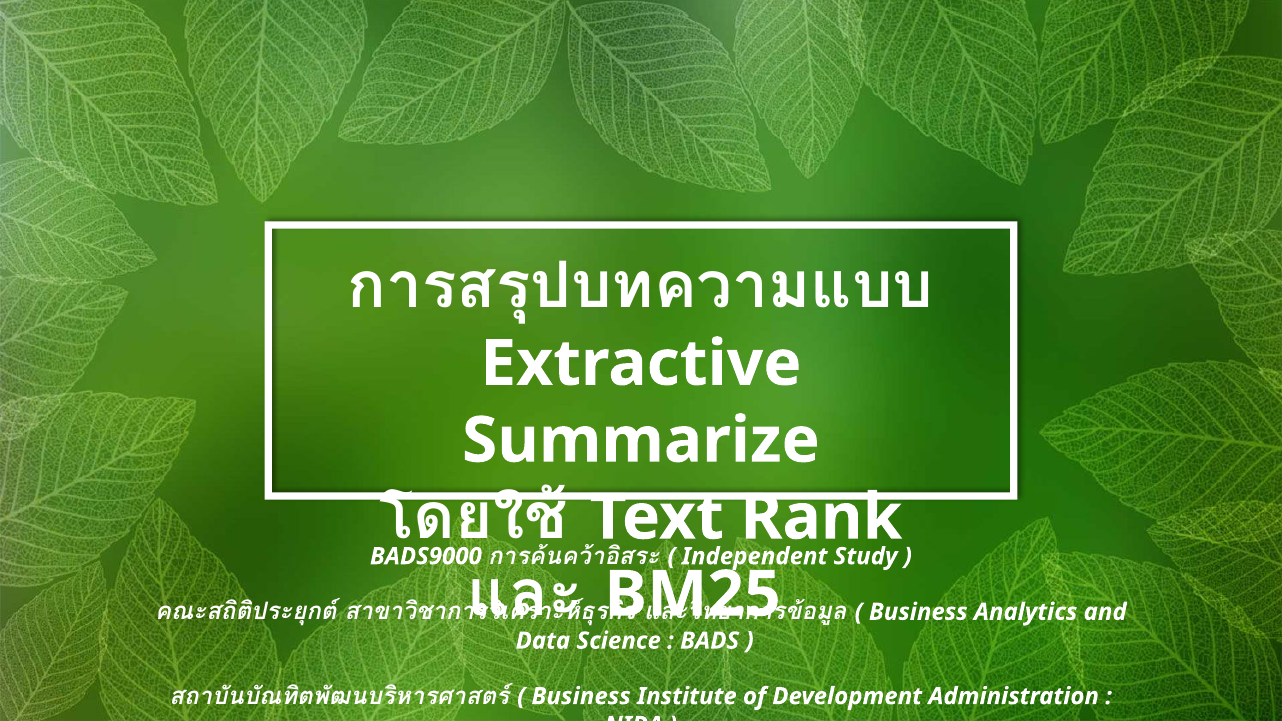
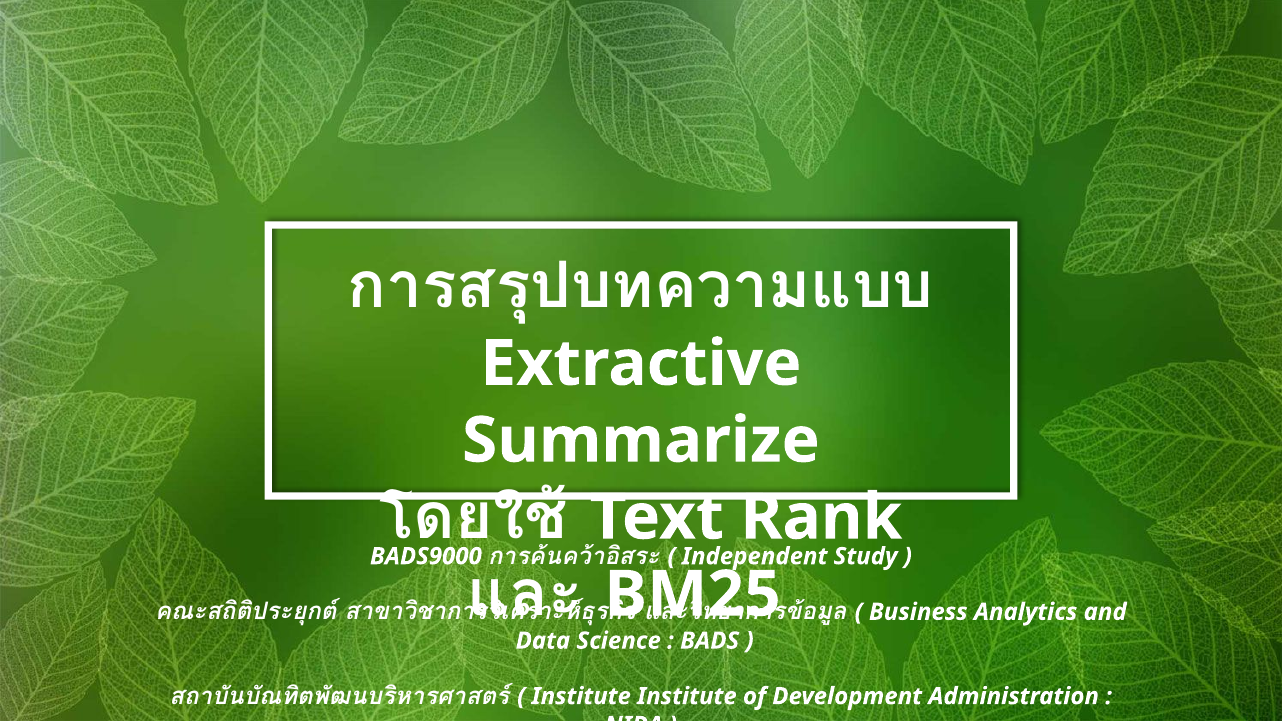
Business at (581, 696): Business -> Institute
